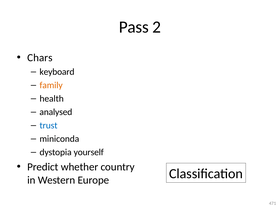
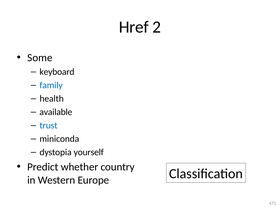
Pass: Pass -> Href
Chars: Chars -> Some
family colour: orange -> blue
analysed: analysed -> available
